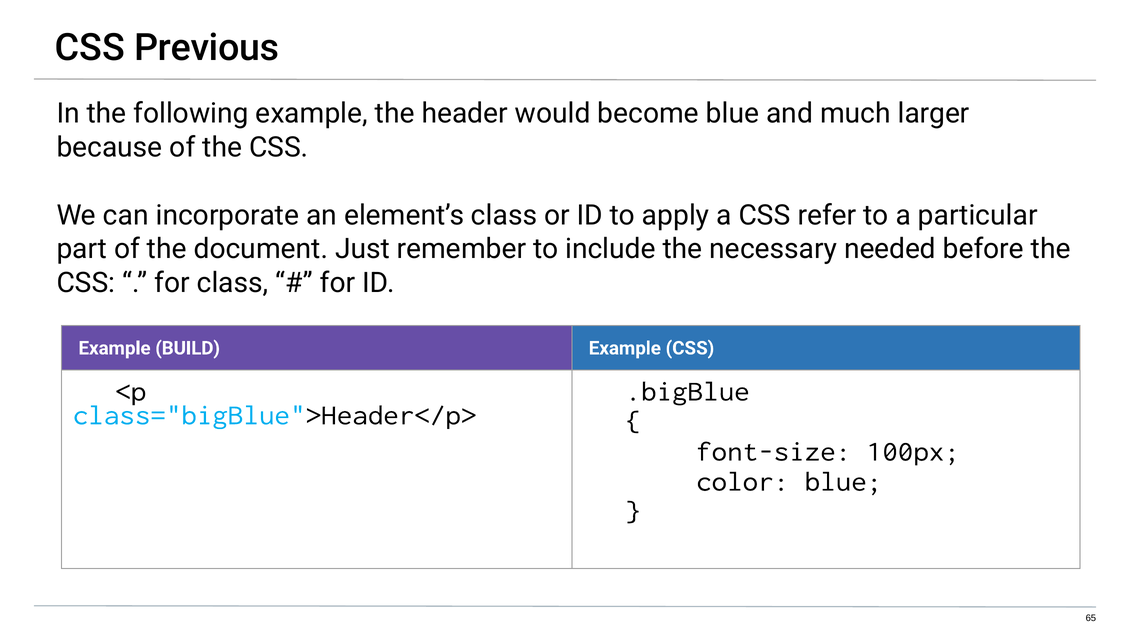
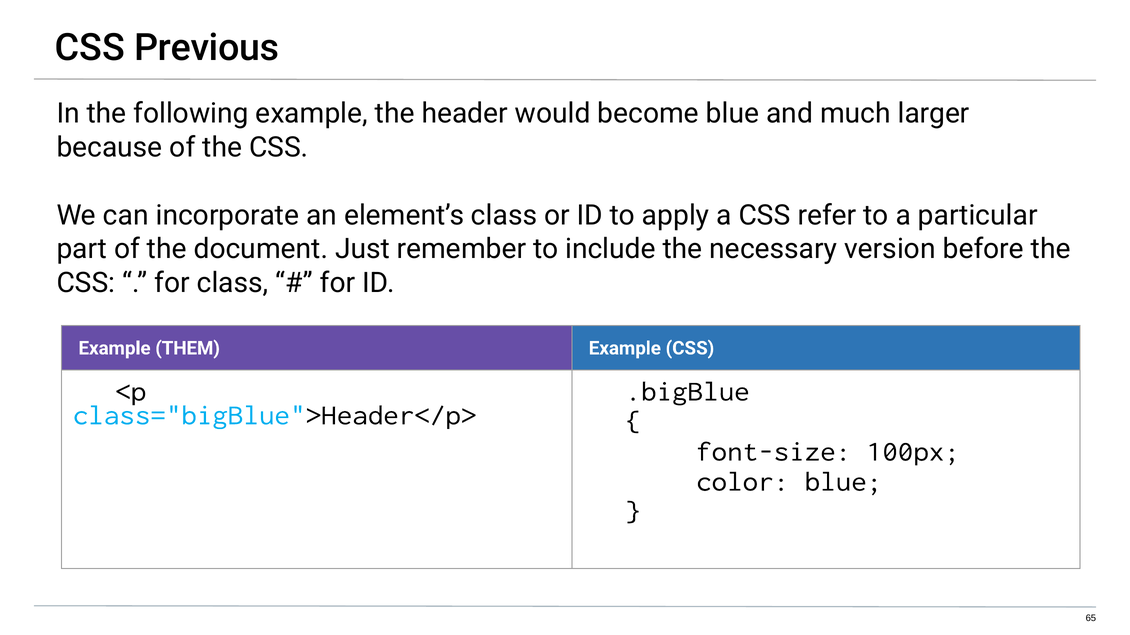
needed: needed -> version
BUILD: BUILD -> THEM
